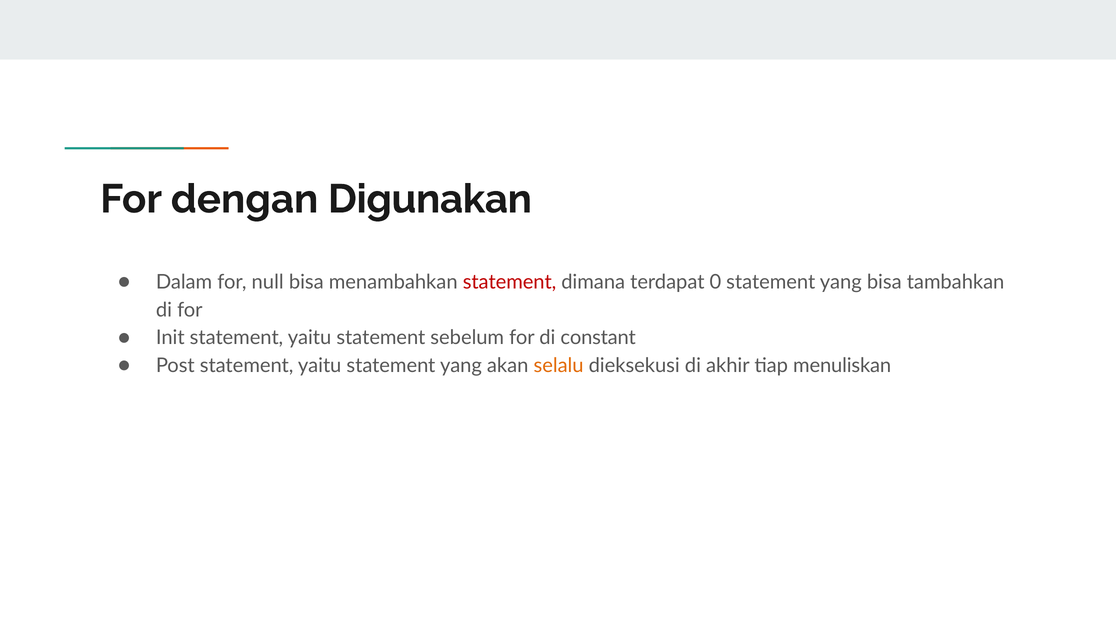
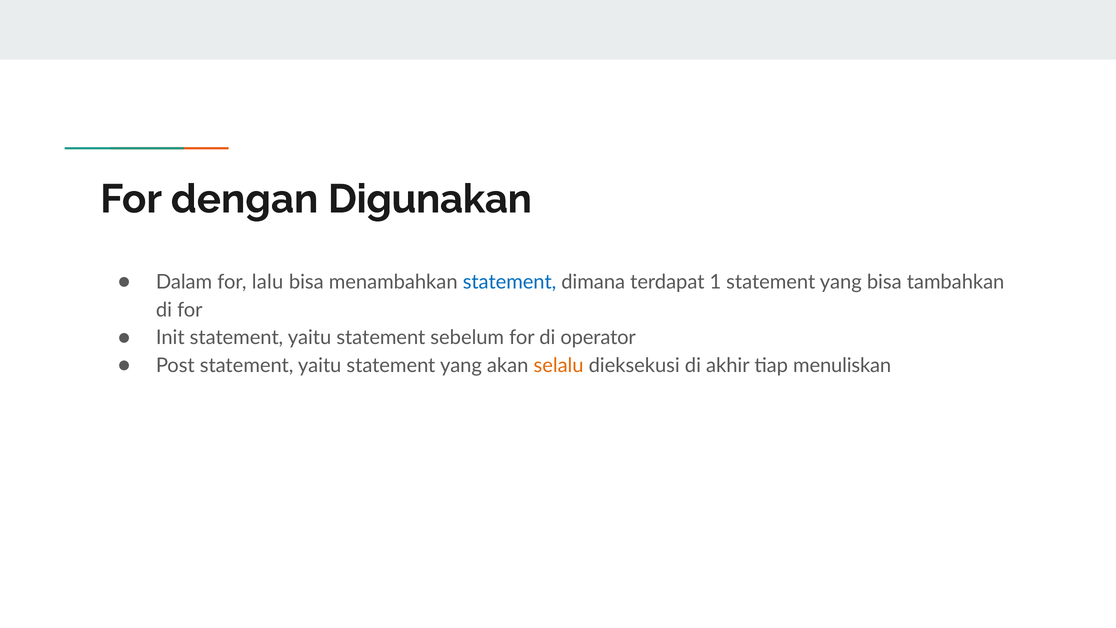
null: null -> lalu
statement at (510, 282) colour: red -> blue
0: 0 -> 1
constant: constant -> operator
